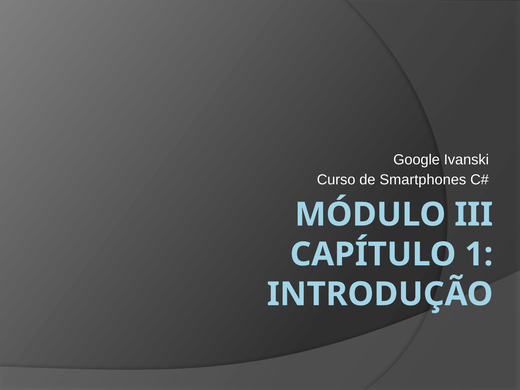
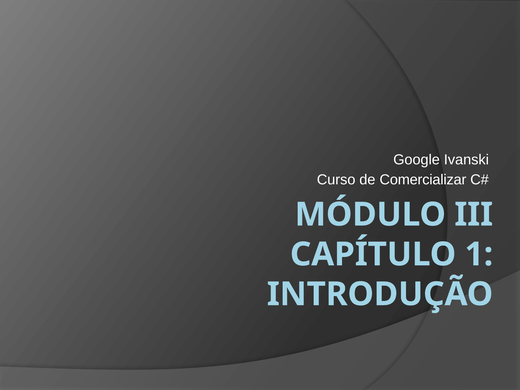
Smartphones: Smartphones -> Comercializar
